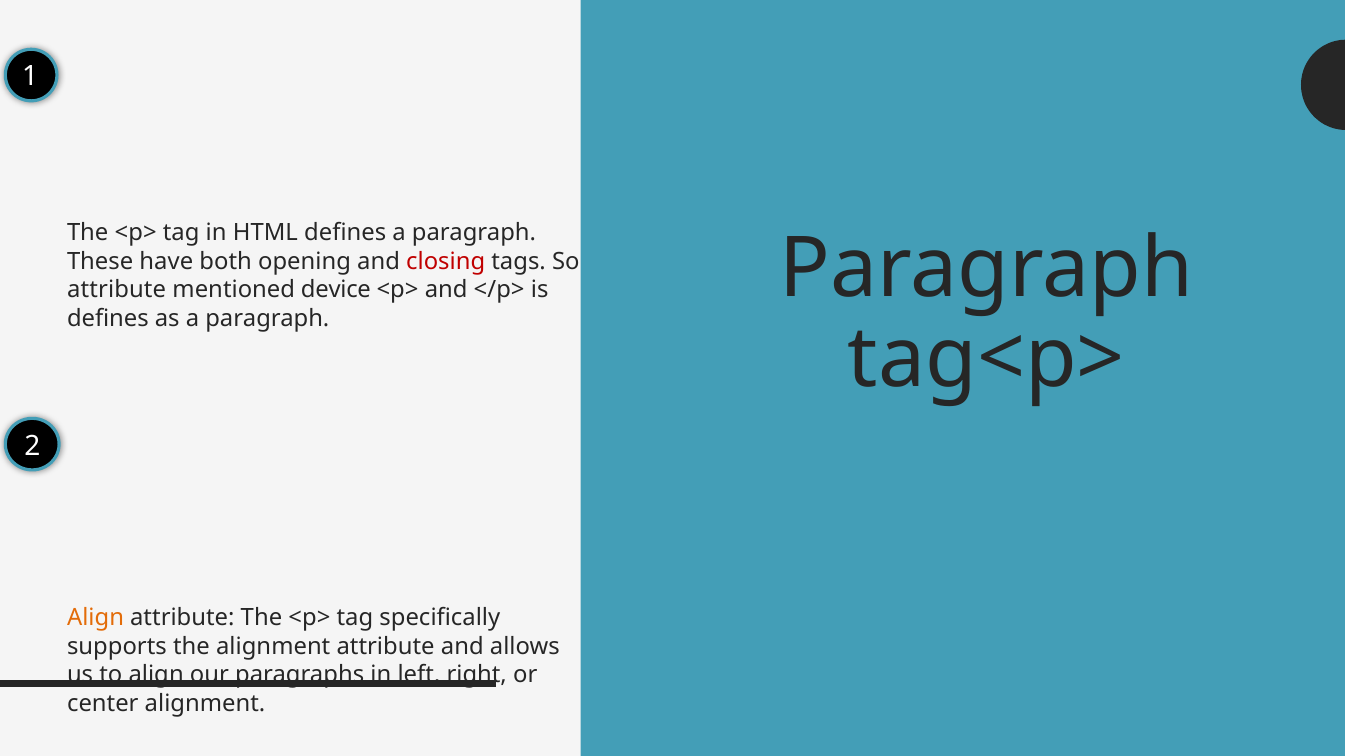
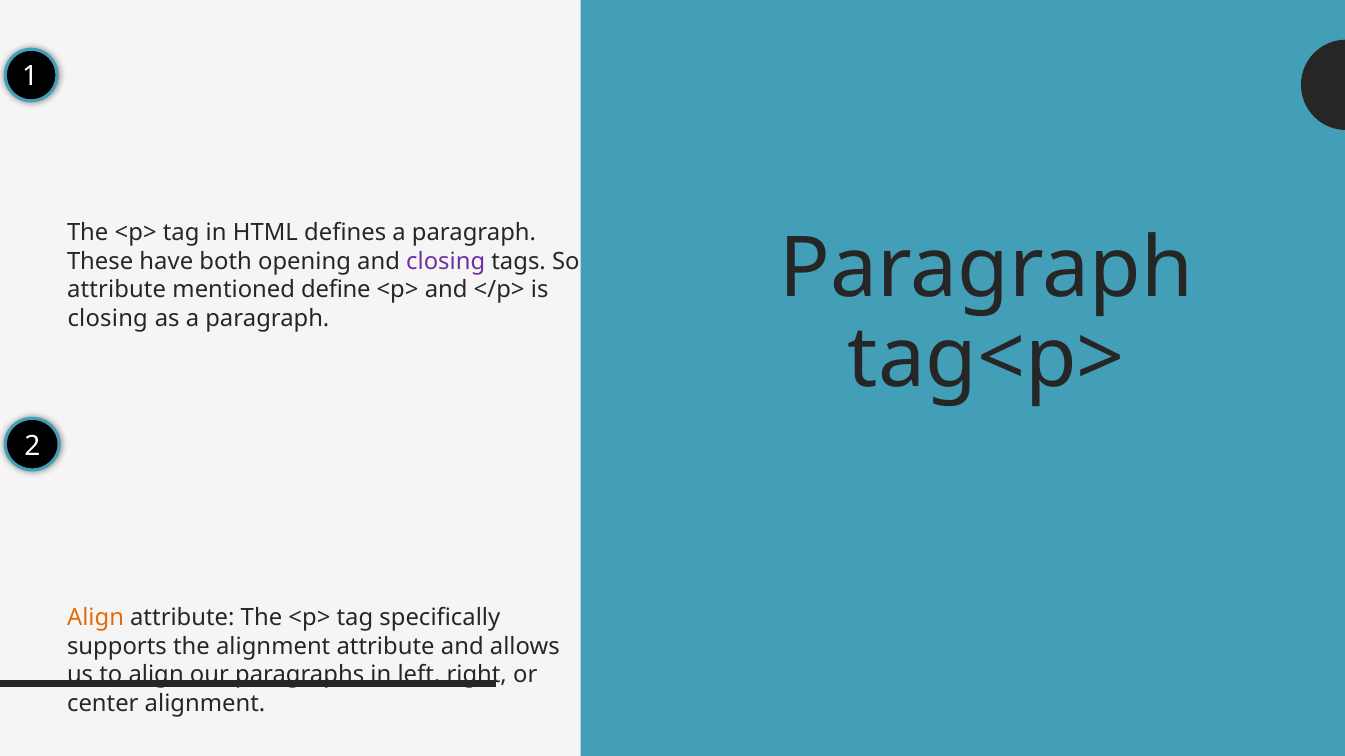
closing at (446, 262) colour: red -> purple
device: device -> define
defines at (108, 319): defines -> closing
